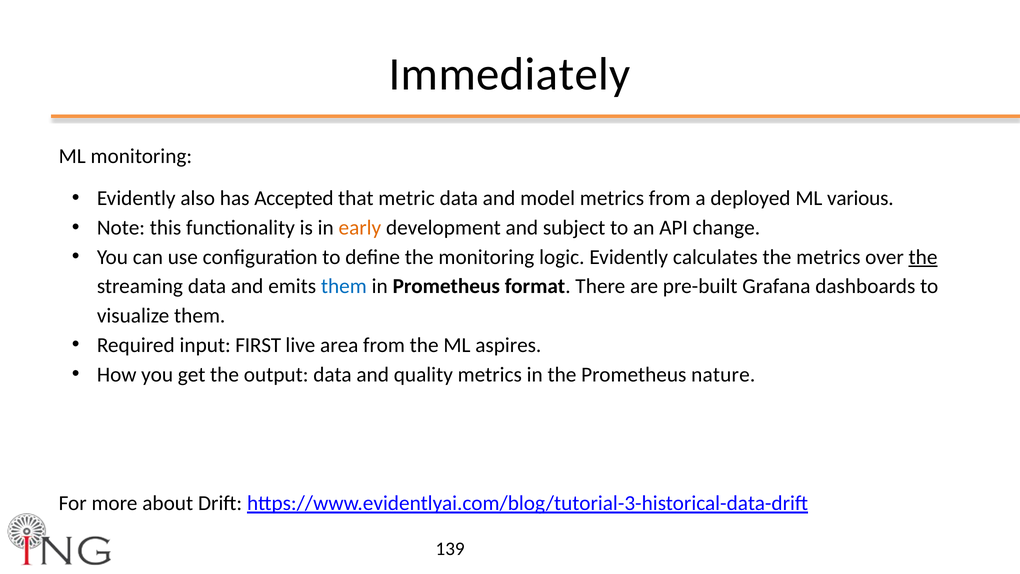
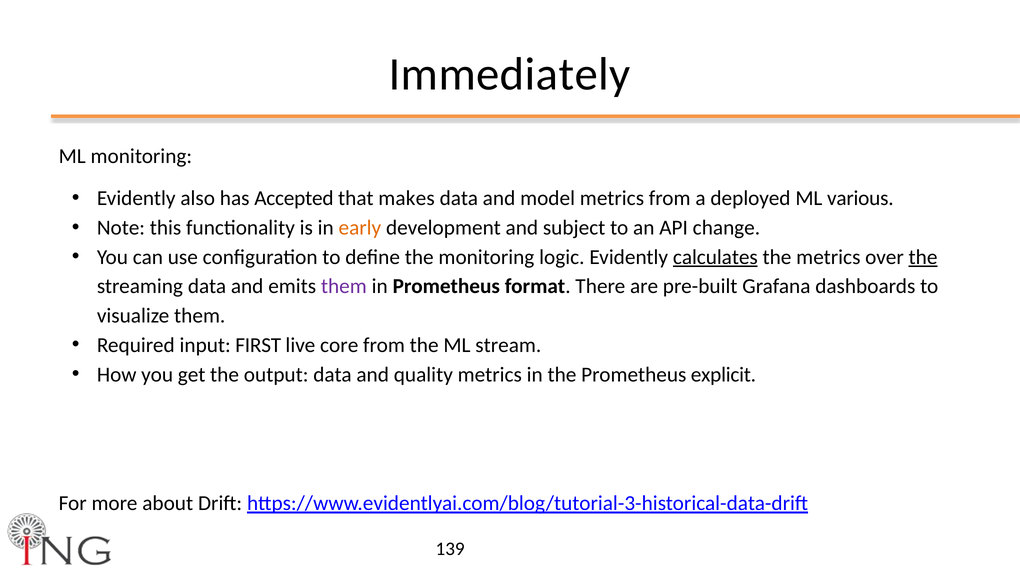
metric: metric -> makes
calculates underline: none -> present
them at (344, 286) colour: blue -> purple
area: area -> core
aspires: aspires -> stream
nature: nature -> explicit
